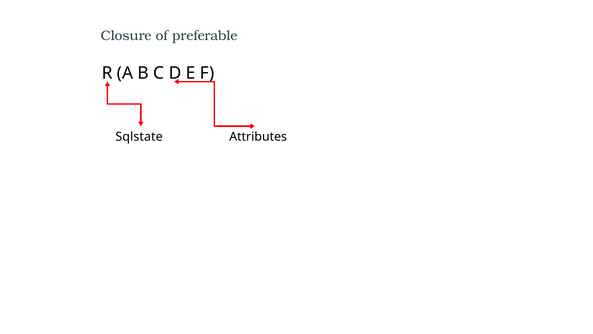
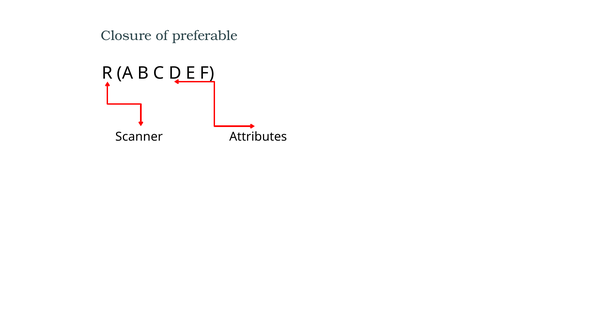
Sqlstate: Sqlstate -> Scanner
